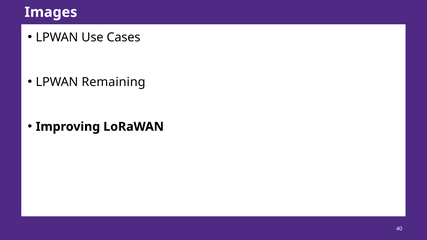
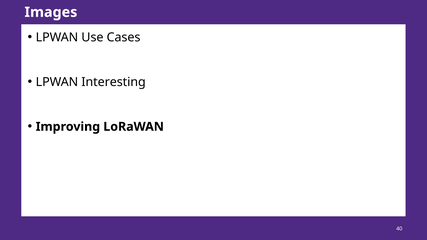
Remaining: Remaining -> Interesting
